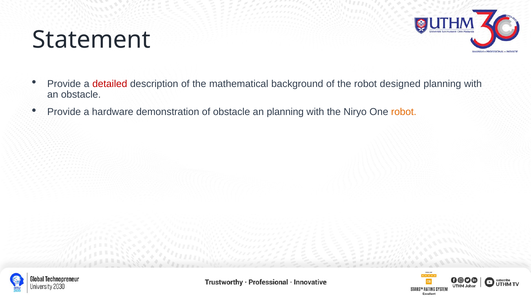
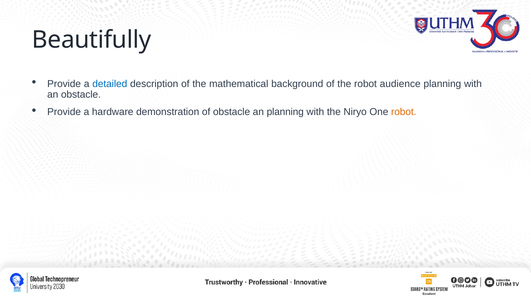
Statement: Statement -> Beautifully
detailed colour: red -> blue
designed: designed -> audience
